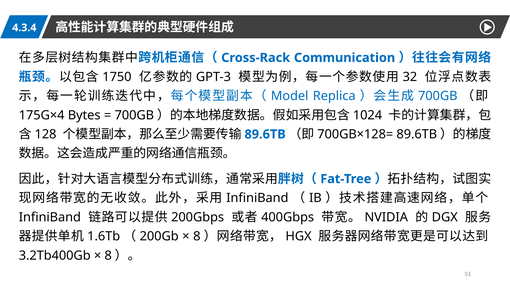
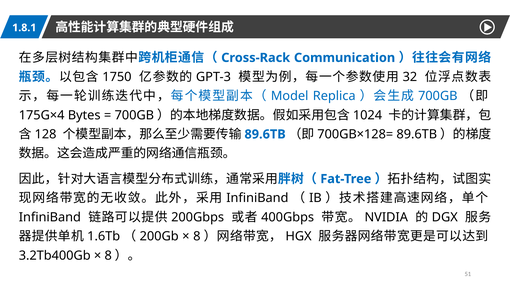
4.3.4: 4.3.4 -> 1.8.1
